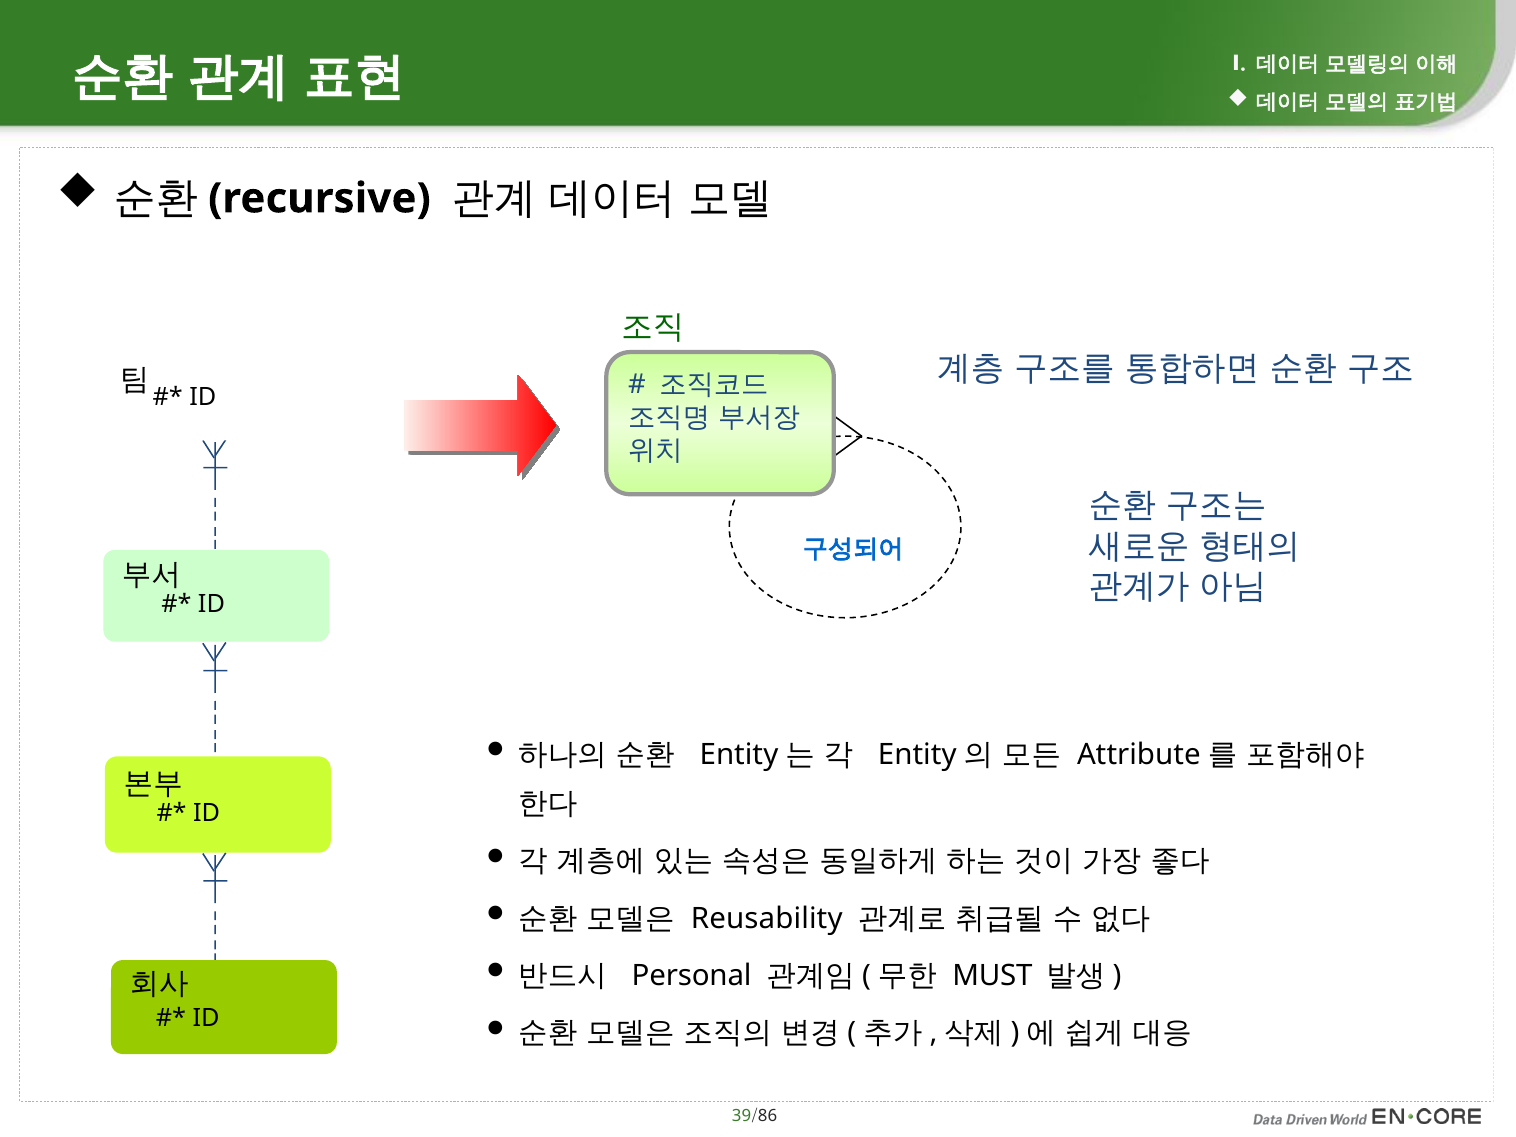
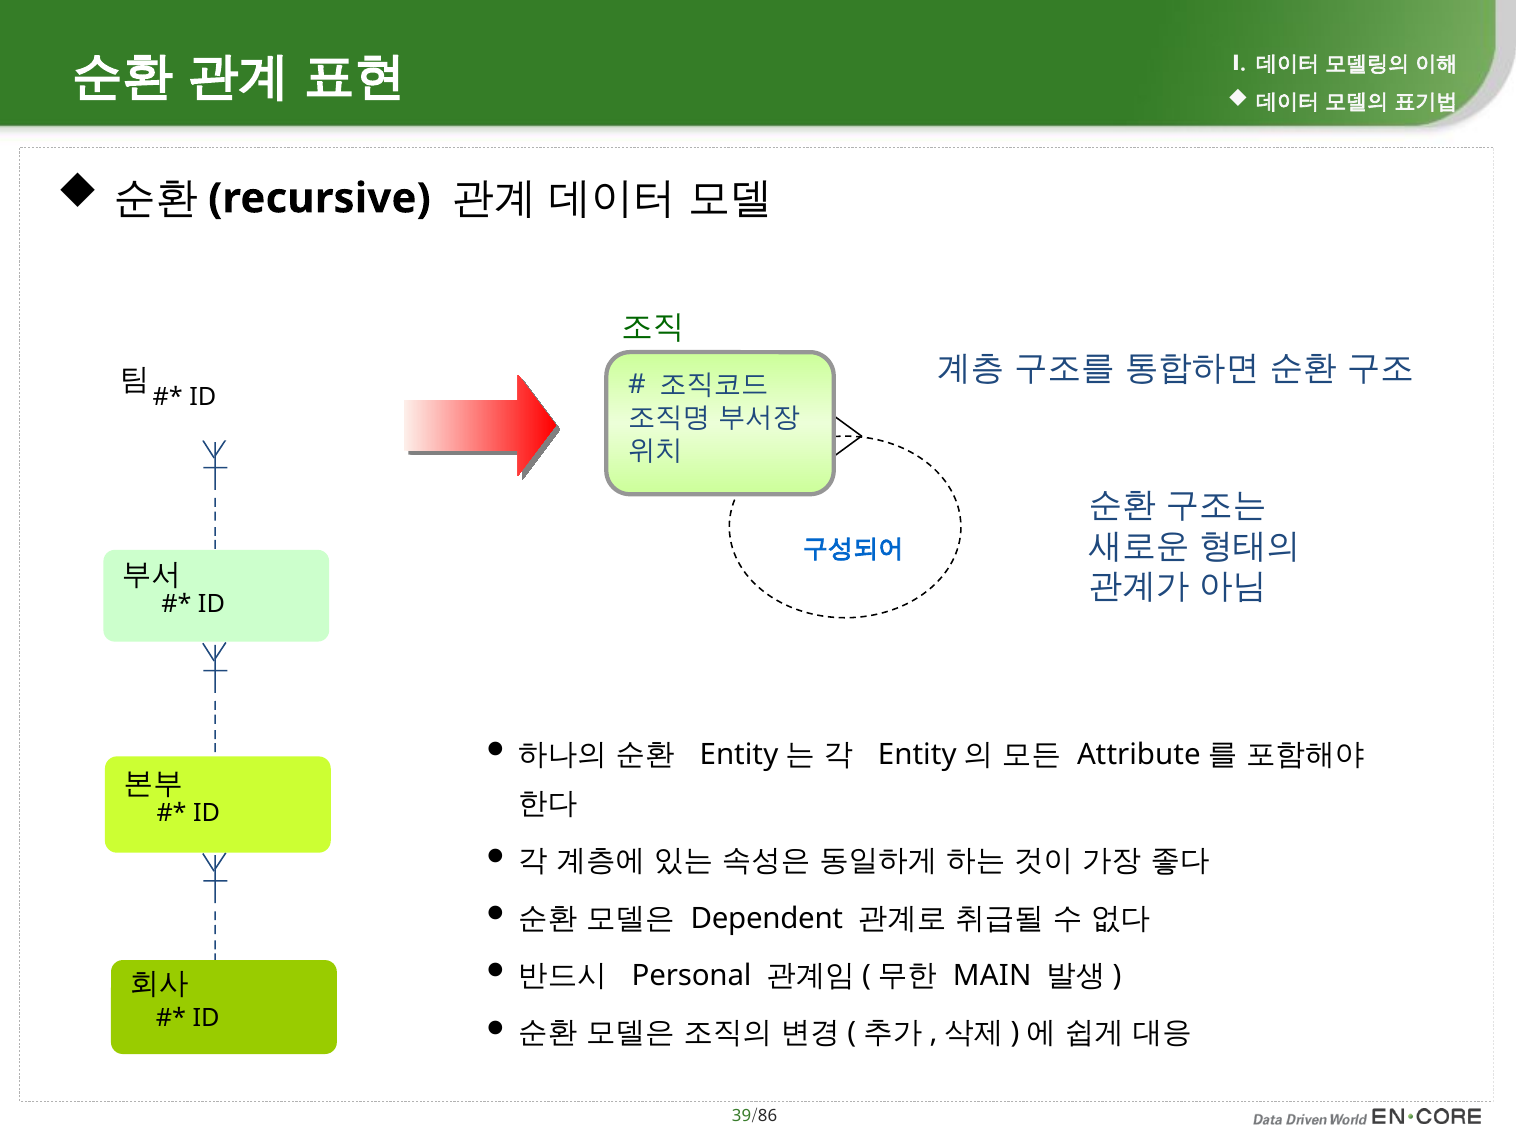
Reusability: Reusability -> Dependent
MUST: MUST -> MAIN
